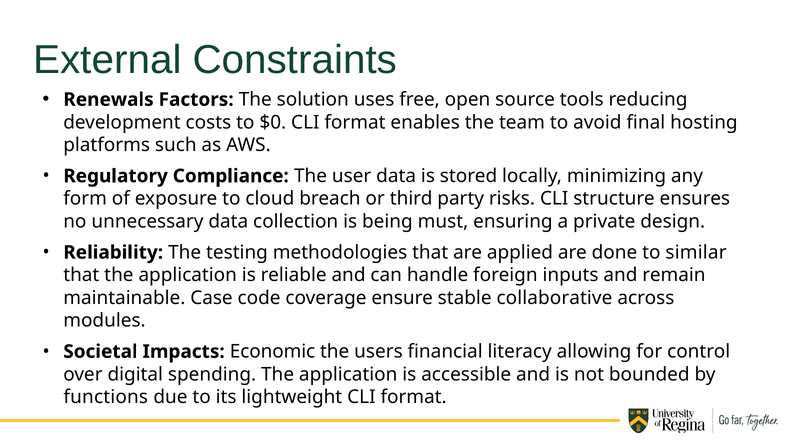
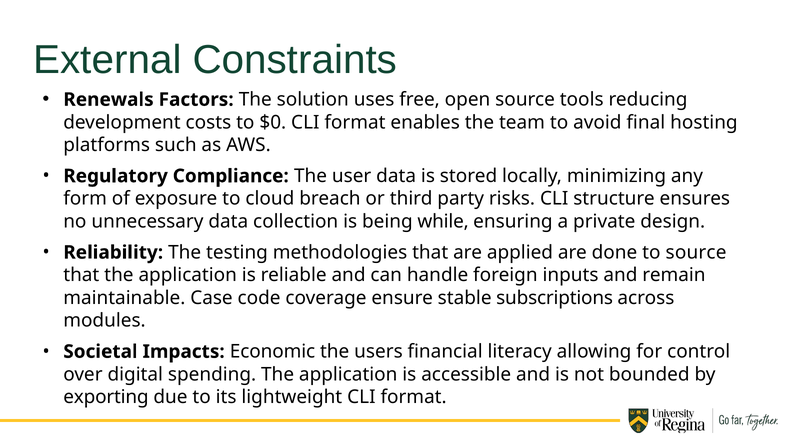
must: must -> while
to similar: similar -> source
collaborative: collaborative -> subscriptions
functions: functions -> exporting
